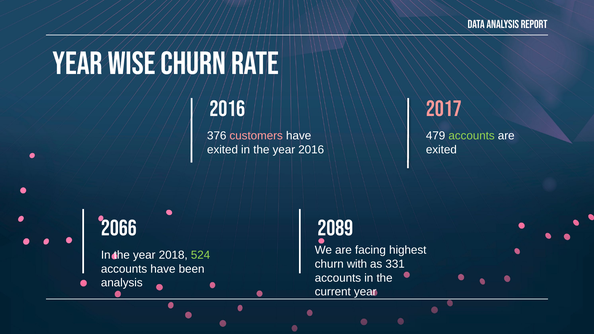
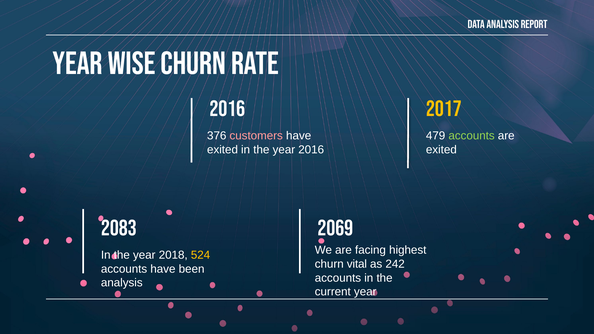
2017 colour: pink -> yellow
2066: 2066 -> 2083
2089: 2089 -> 2069
524 colour: light green -> yellow
with: with -> vital
331: 331 -> 242
